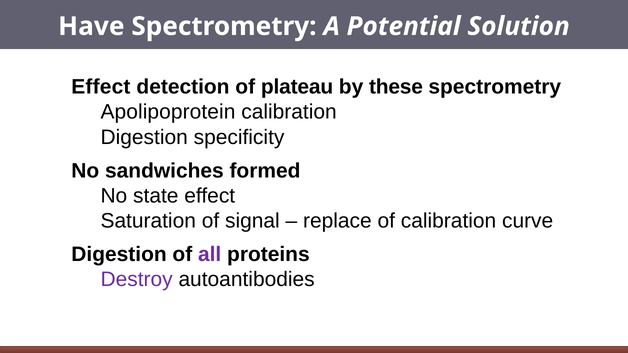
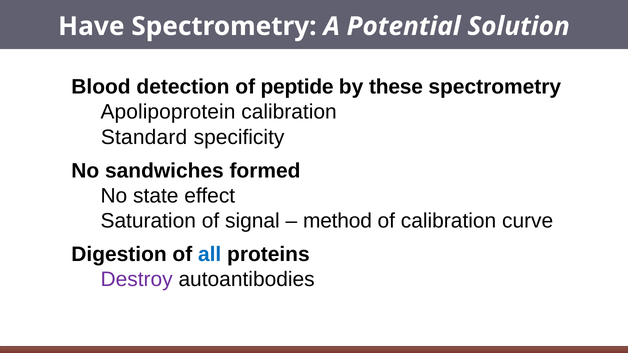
Effect at (101, 87): Effect -> Blood
plateau: plateau -> peptide
Digestion at (144, 137): Digestion -> Standard
replace: replace -> method
all colour: purple -> blue
